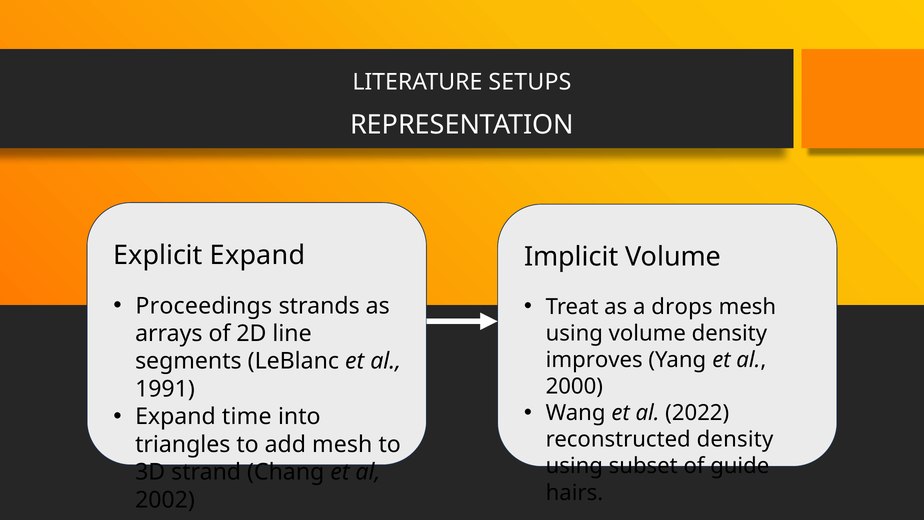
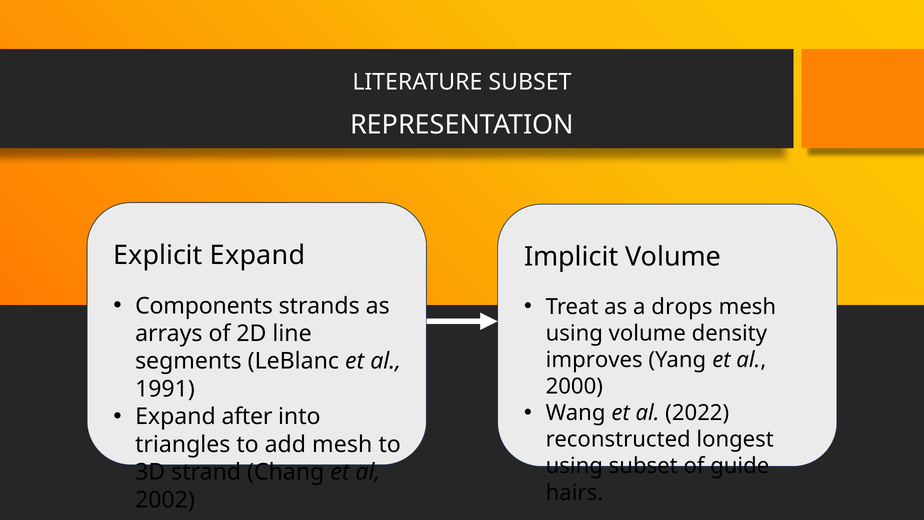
LITERATURE SETUPS: SETUPS -> SUBSET
Proceedings: Proceedings -> Components
time: time -> after
reconstructed density: density -> longest
